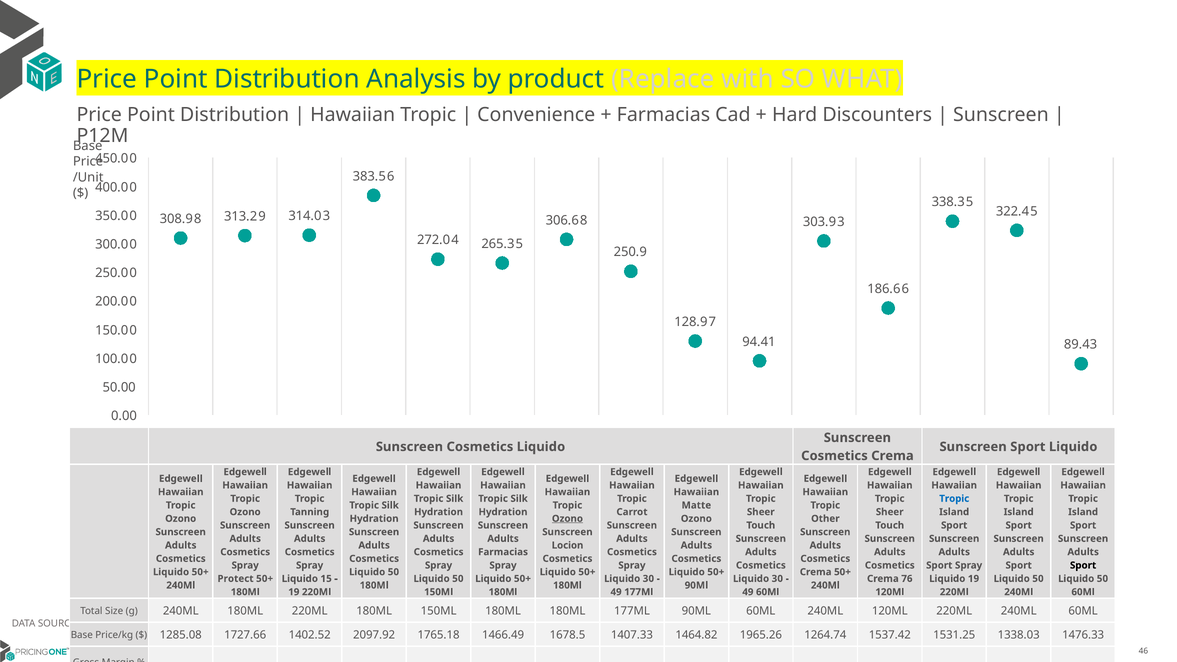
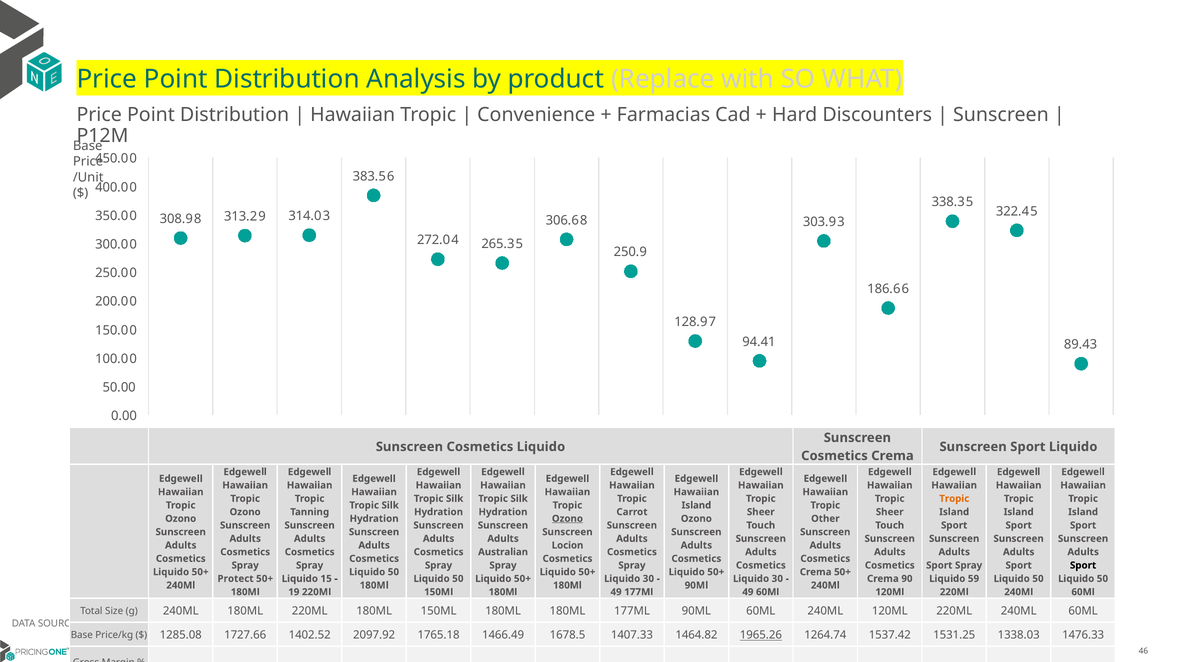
Tropic at (954, 499) colour: blue -> orange
Matte at (696, 505): Matte -> Island
Farmacias at (503, 552): Farmacias -> Australian
76: 76 -> 90
Liquido 19: 19 -> 59
1965.26 underline: none -> present
